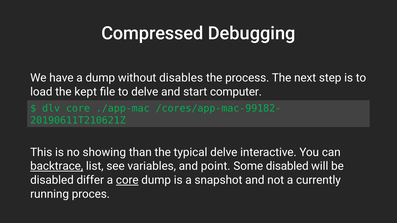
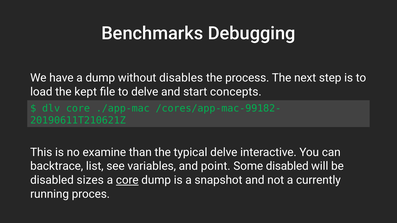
Compressed: Compressed -> Benchmarks
computer: computer -> concepts
showing: showing -> examine
backtrace underline: present -> none
differ: differ -> sizes
